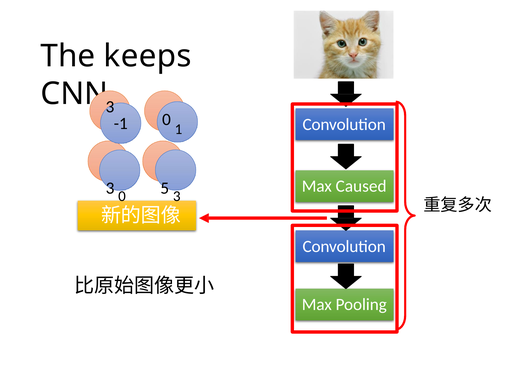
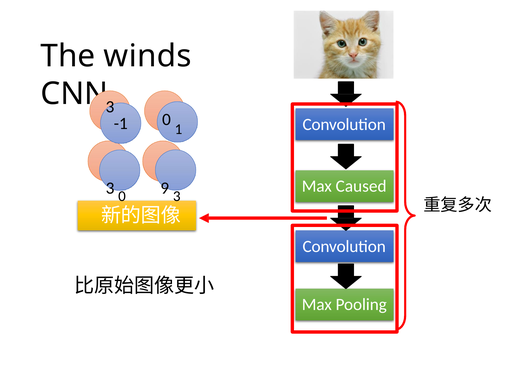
keeps: keeps -> winds
5: 5 -> 9
